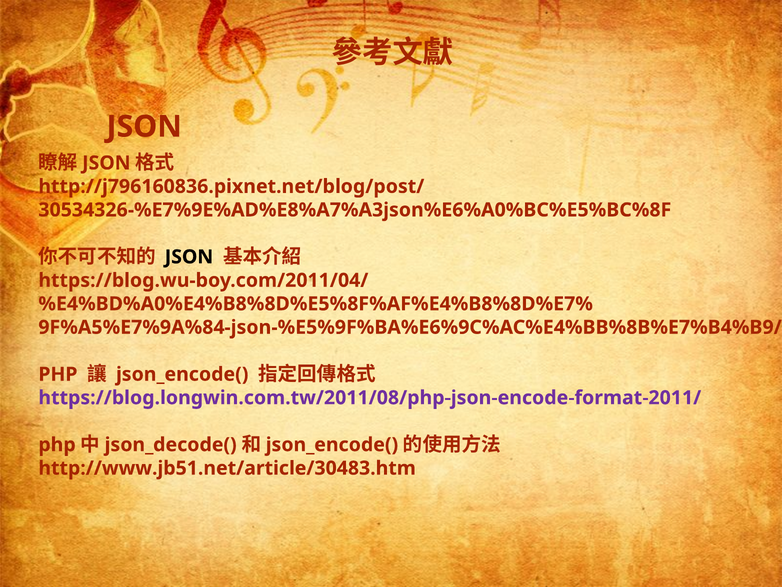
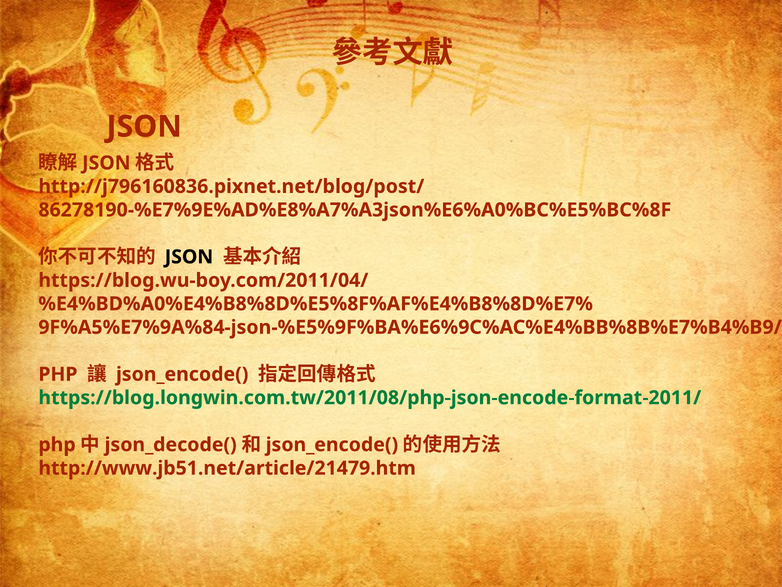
30534326-%E7%9E%AD%E8%A7%A3json%E6%A0%BC%E5%BC%8F: 30534326-%E7%9E%AD%E8%A7%A3json%E6%A0%BC%E5%BC%8F -> 86278190-%E7%9E%AD%E8%A7%A3json%E6%A0%BC%E5%BC%8F
https://blog.longwin.com.tw/2011/08/php-json-encode-format-2011/ colour: purple -> green
http://www.jb51.net/article/30483.htm: http://www.jb51.net/article/30483.htm -> http://www.jb51.net/article/21479.htm
